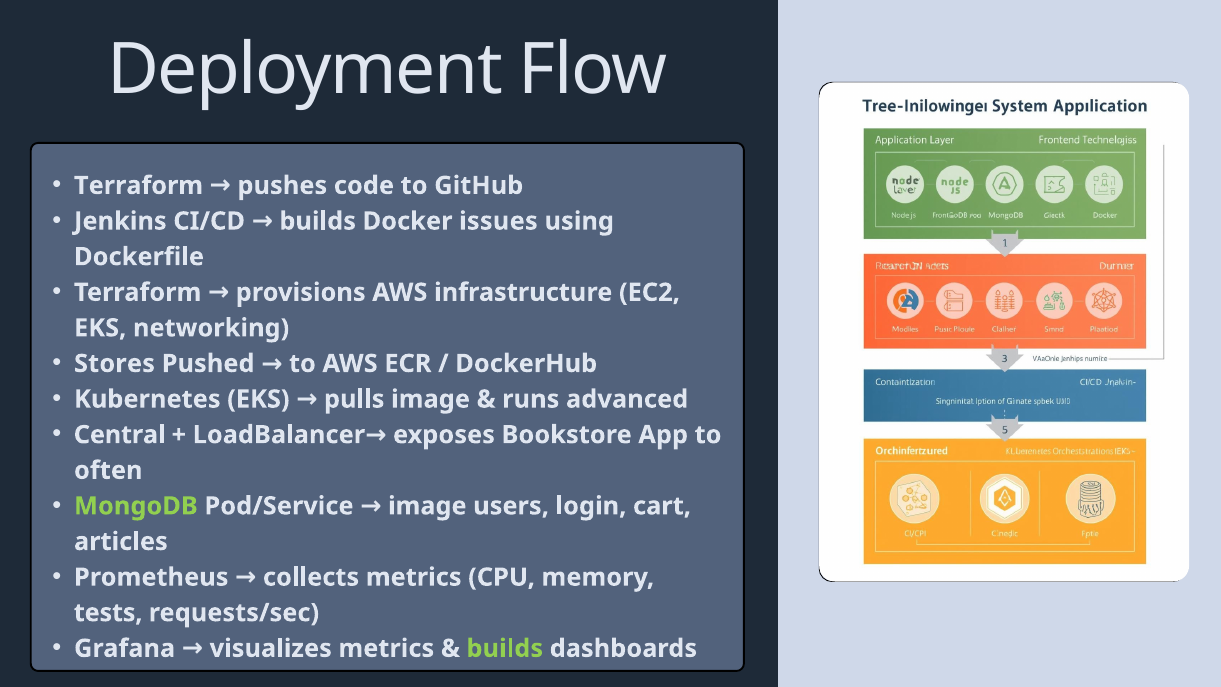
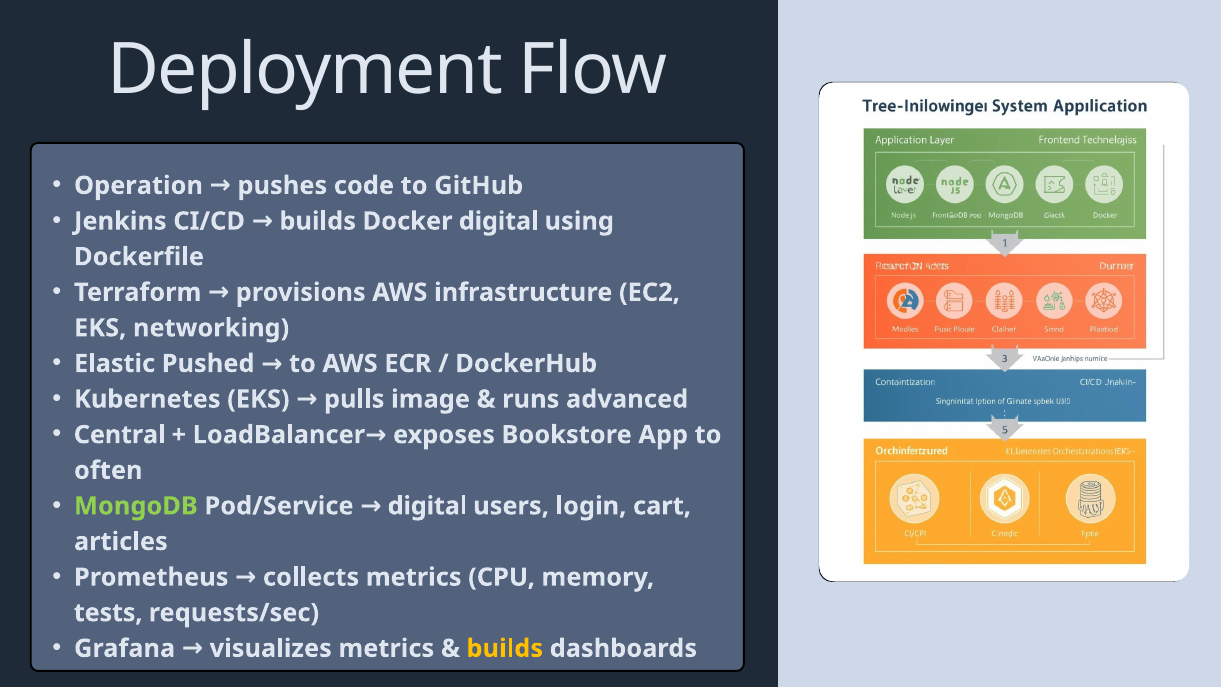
Terraform at (139, 186): Terraform -> Operation
Docker issues: issues -> digital
Stores: Stores -> Elastic
Pod/Service image: image -> digital
builds at (505, 648) colour: light green -> yellow
